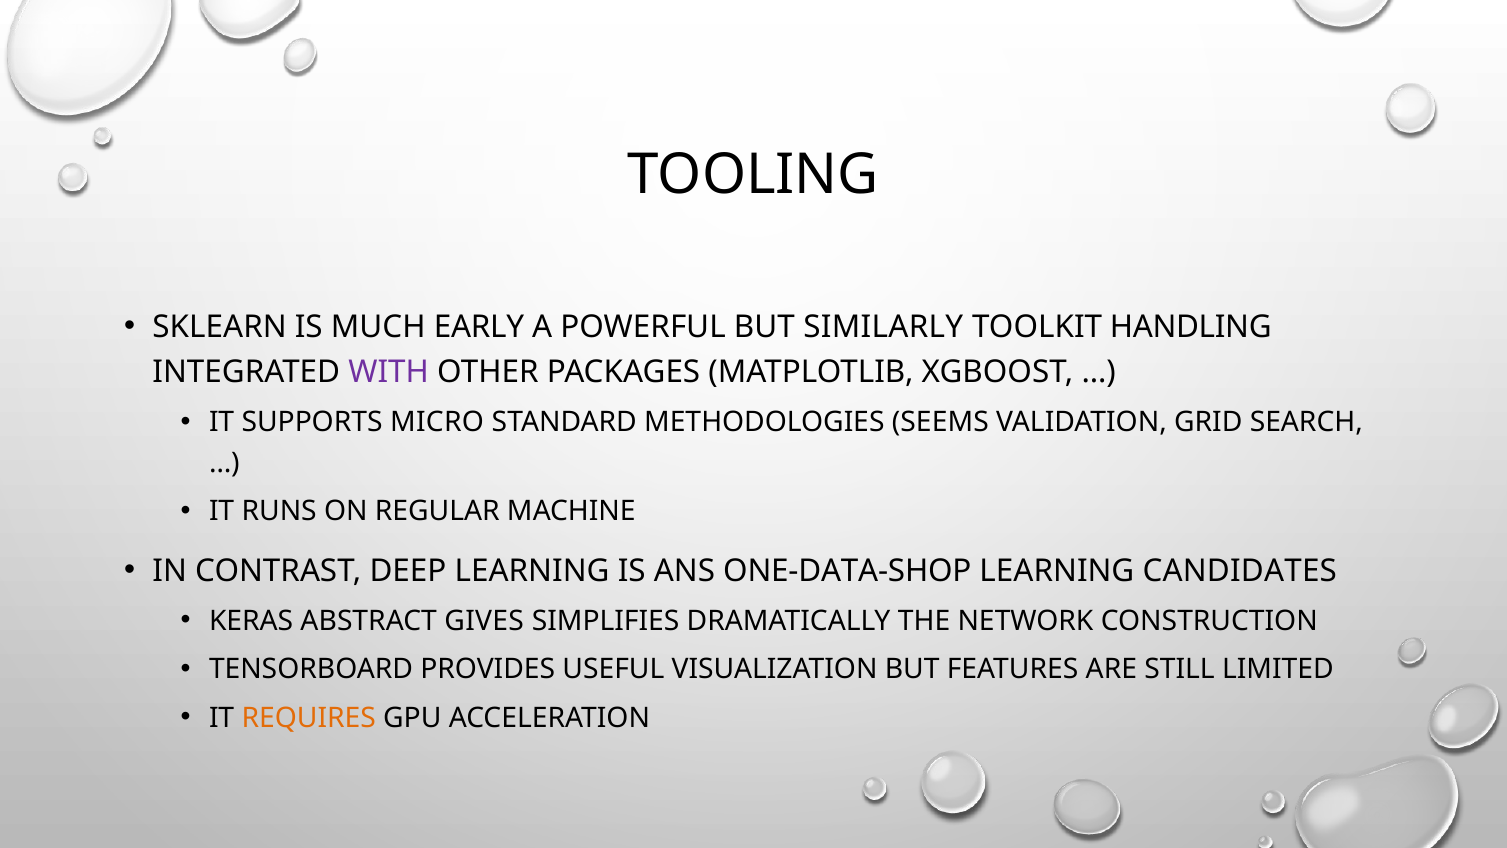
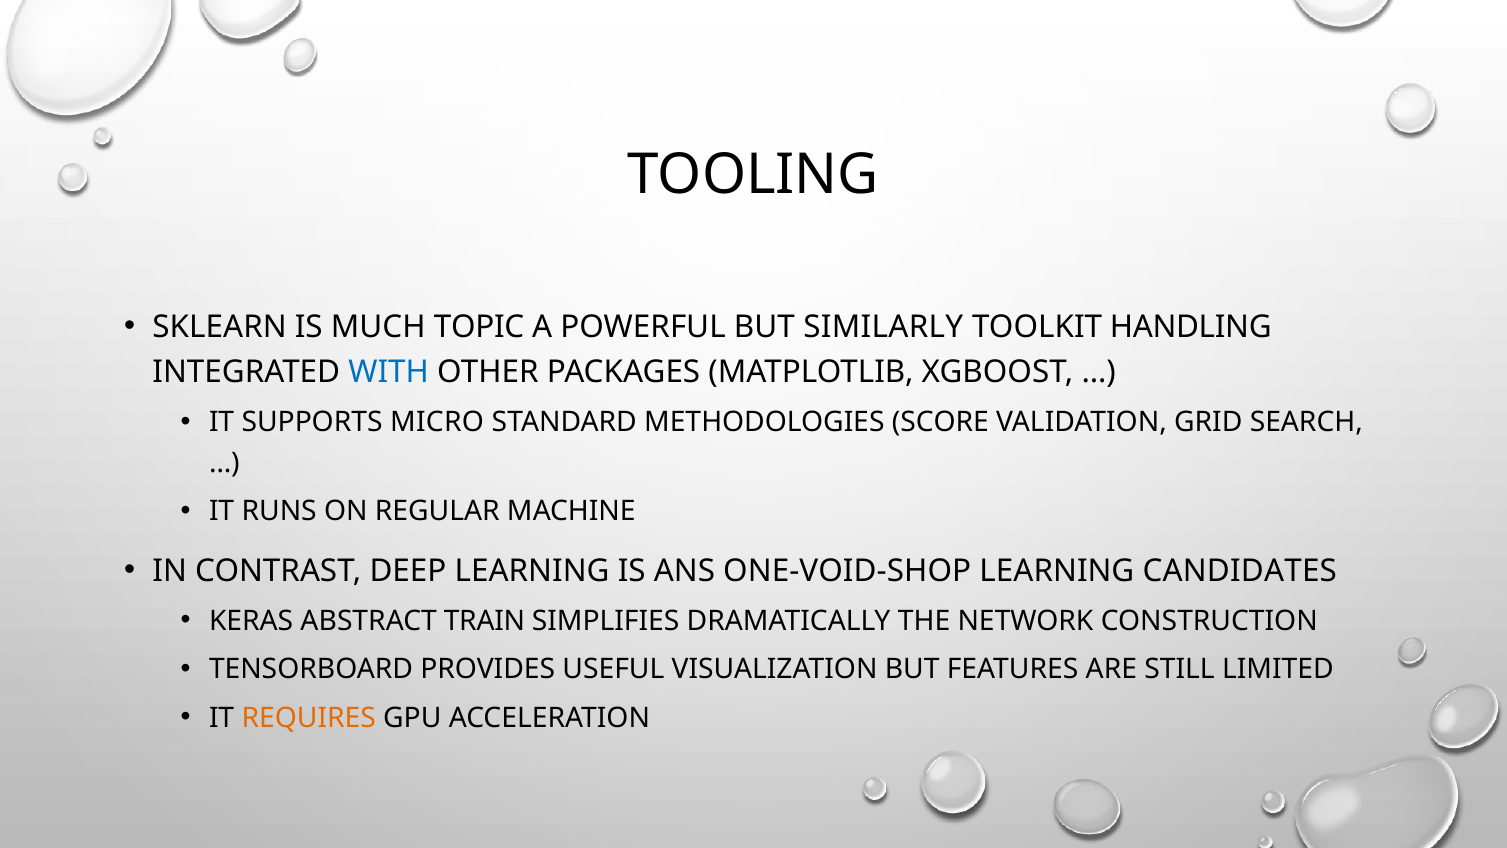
EARLY: EARLY -> TOPIC
WITH colour: purple -> blue
SEEMS: SEEMS -> SCORE
ONE-DATA-SHOP: ONE-DATA-SHOP -> ONE-VOID-SHOP
GIVES: GIVES -> TRAIN
